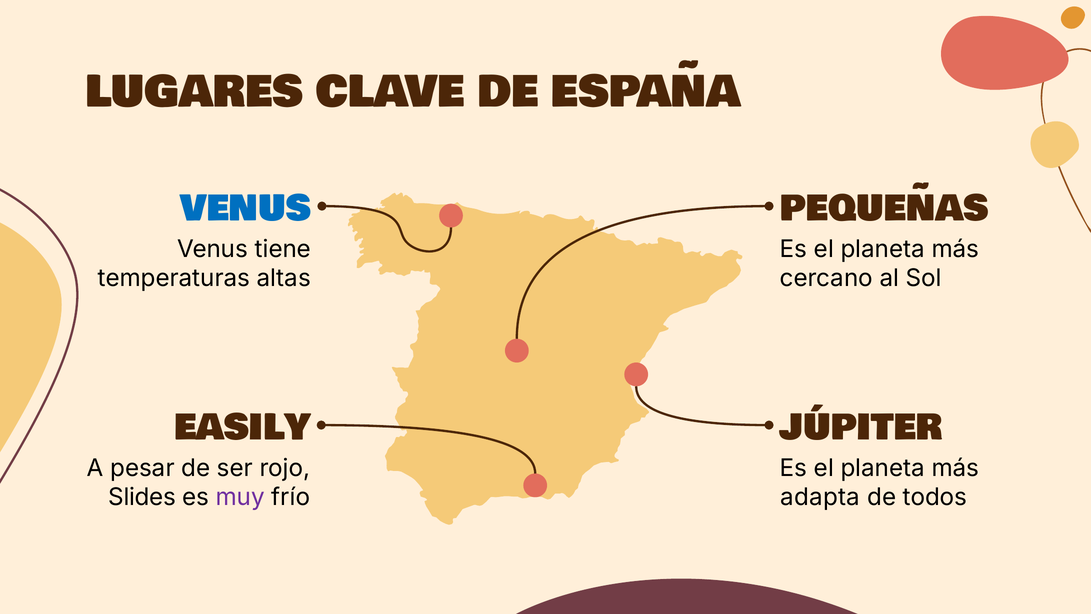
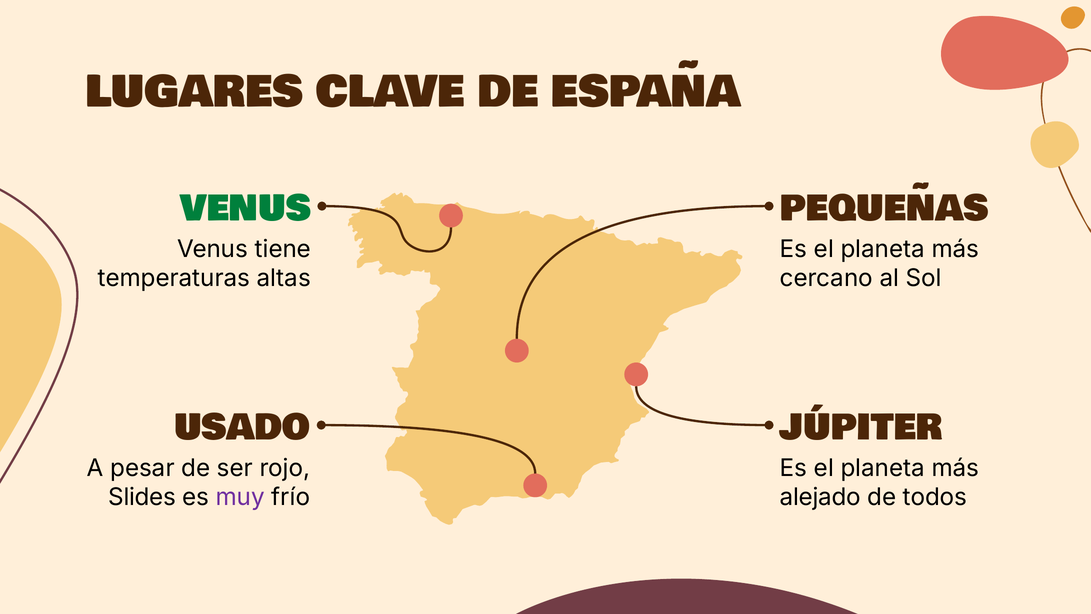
VENUS at (246, 208) colour: blue -> green
EASILY: EASILY -> USADO
adapta: adapta -> alejado
